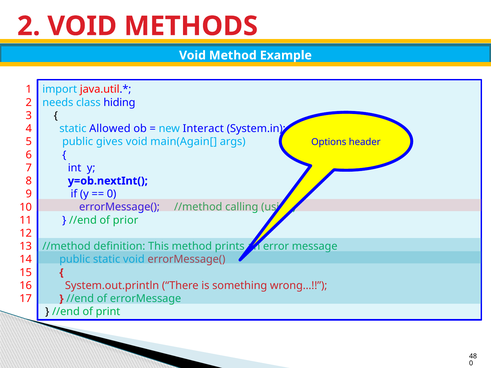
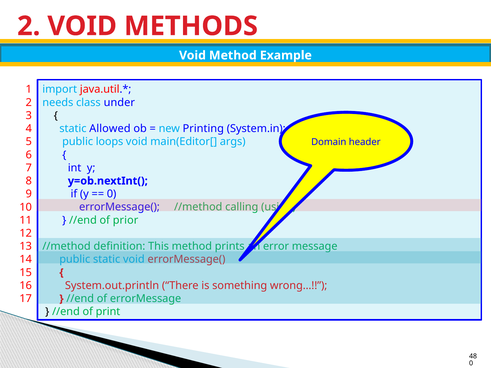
hiding: hiding -> under
Interact: Interact -> Printing
gives: gives -> loops
main(Again[: main(Again[ -> main(Editor[
Options: Options -> Domain
